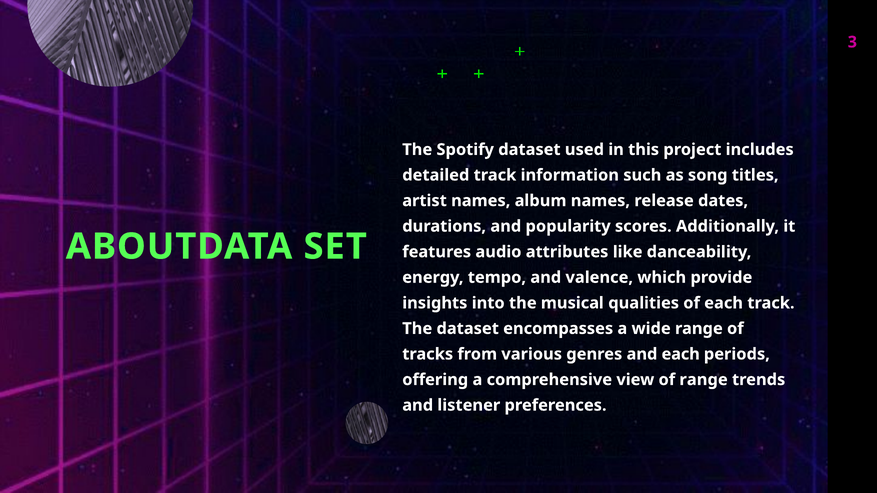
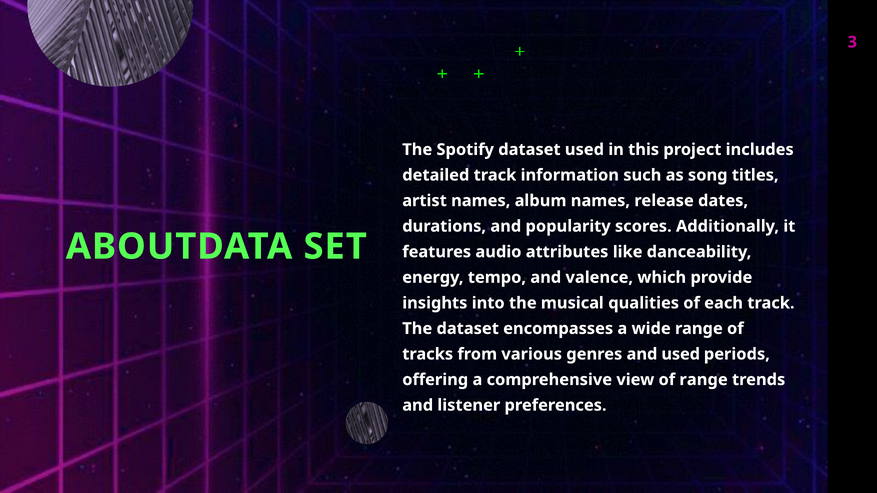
and each: each -> used
